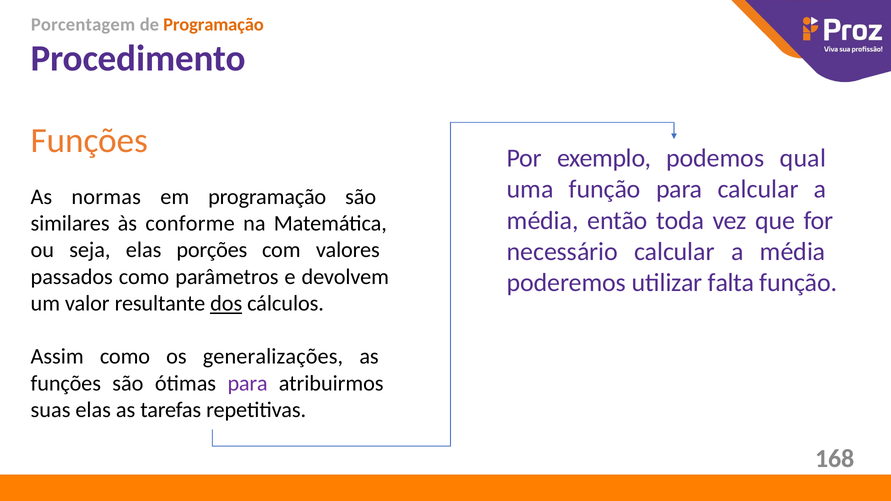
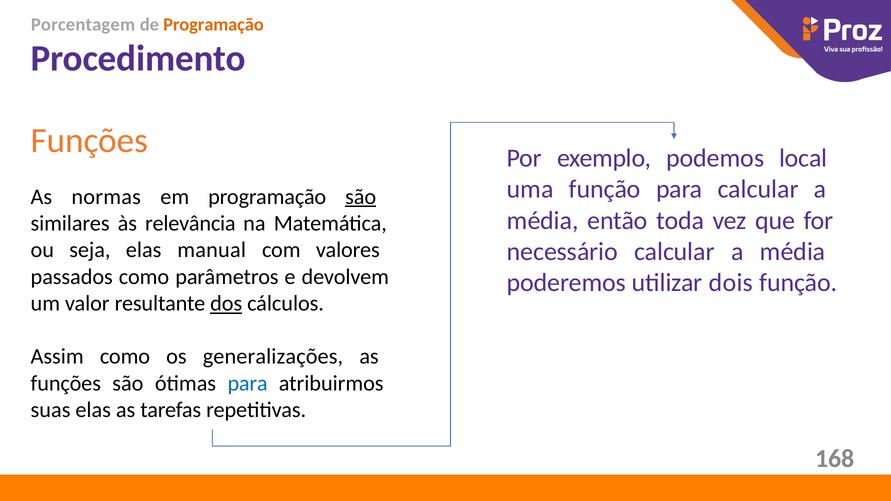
qual: qual -> local
são at (361, 197) underline: none -> present
conforme: conforme -> relevância
porções: porções -> manual
falta: falta -> dois
para at (248, 383) colour: purple -> blue
